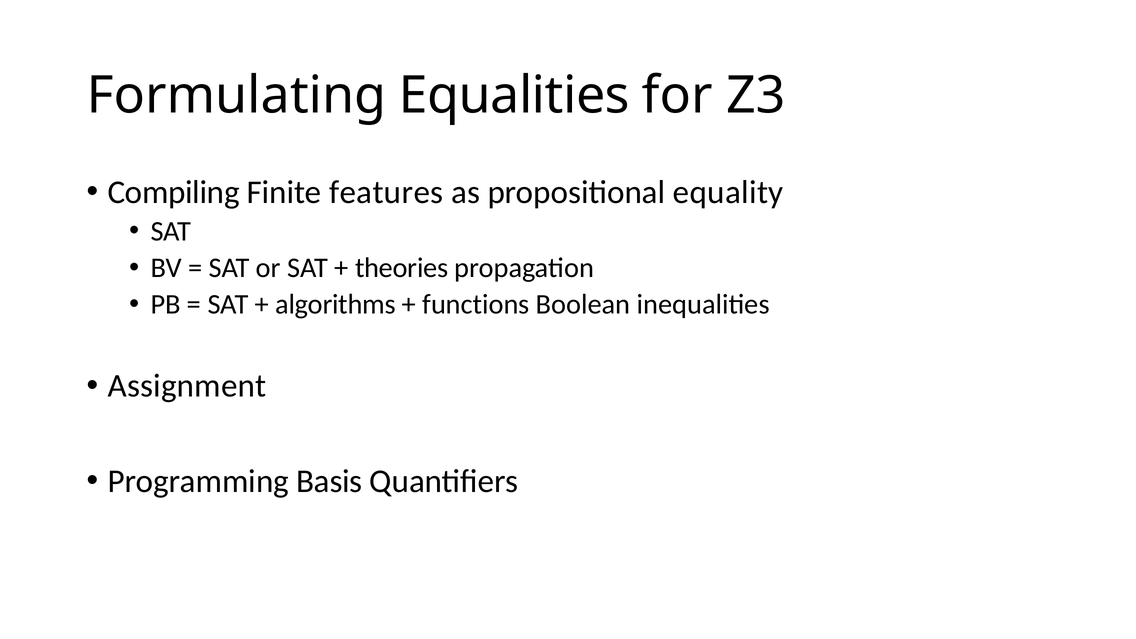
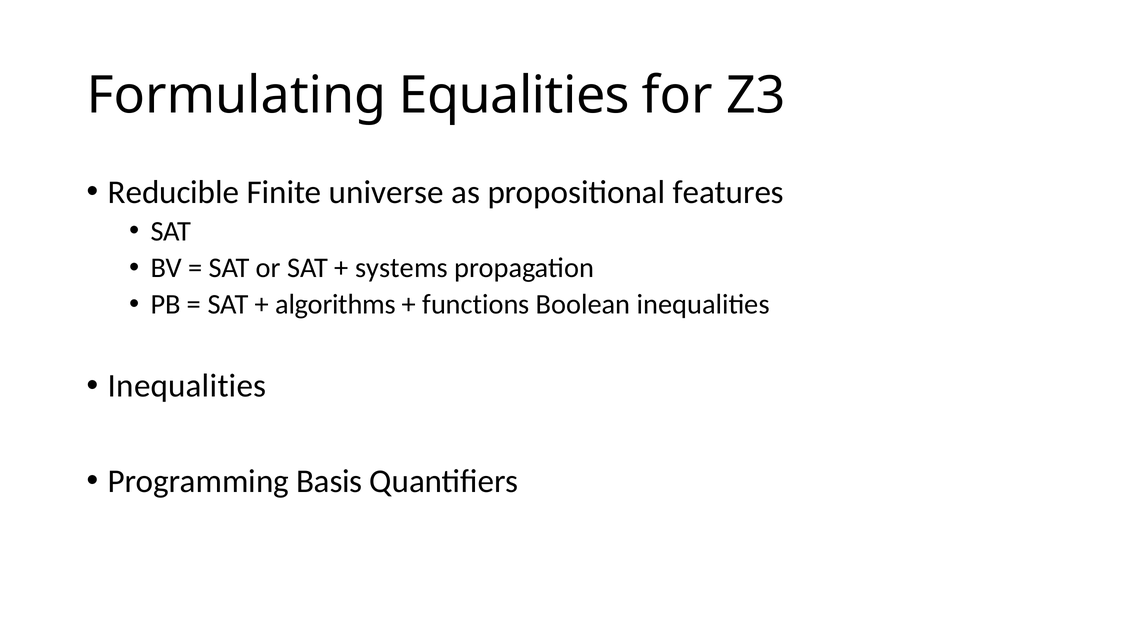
Compiling: Compiling -> Reducible
features: features -> universe
equality: equality -> features
theories: theories -> systems
Assignment at (187, 386): Assignment -> Inequalities
